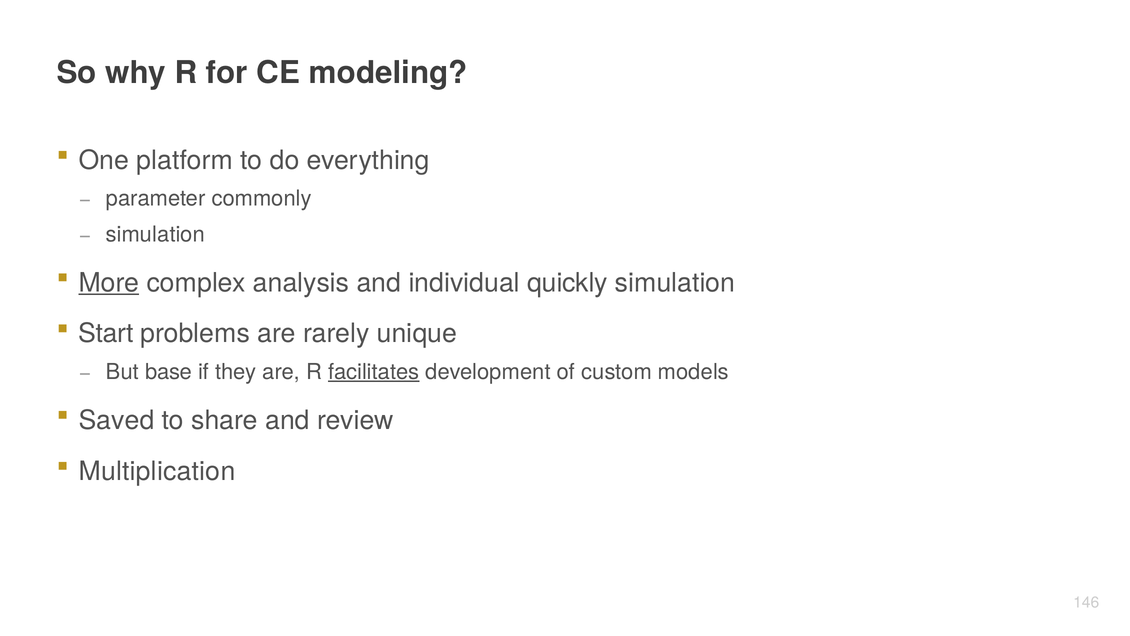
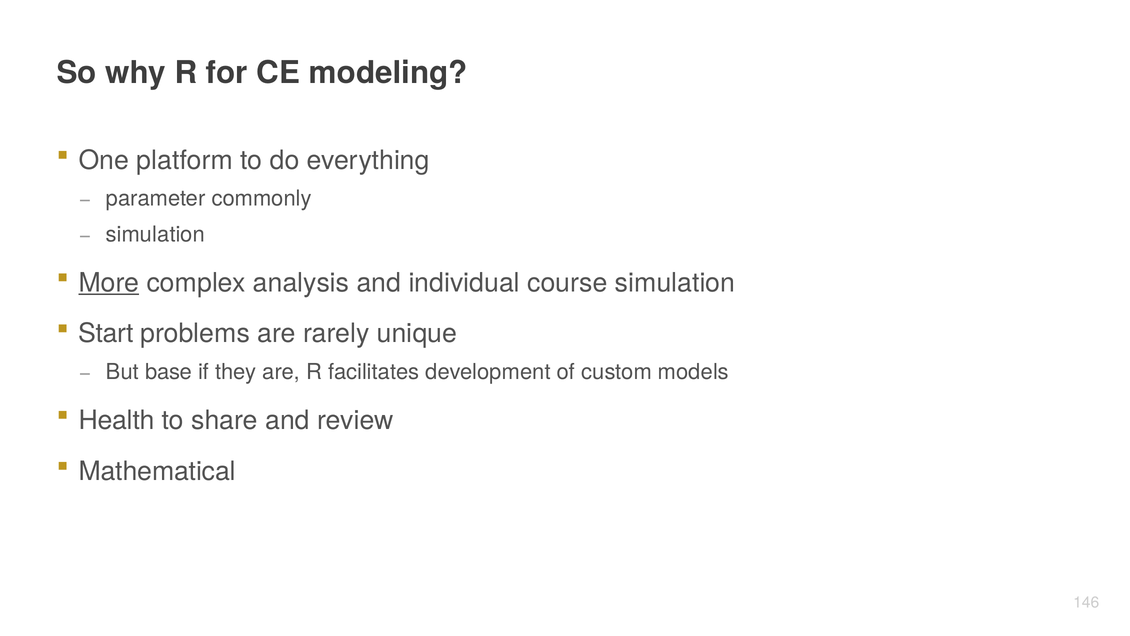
quickly: quickly -> course
facilitates underline: present -> none
Saved: Saved -> Health
Multiplication: Multiplication -> Mathematical
